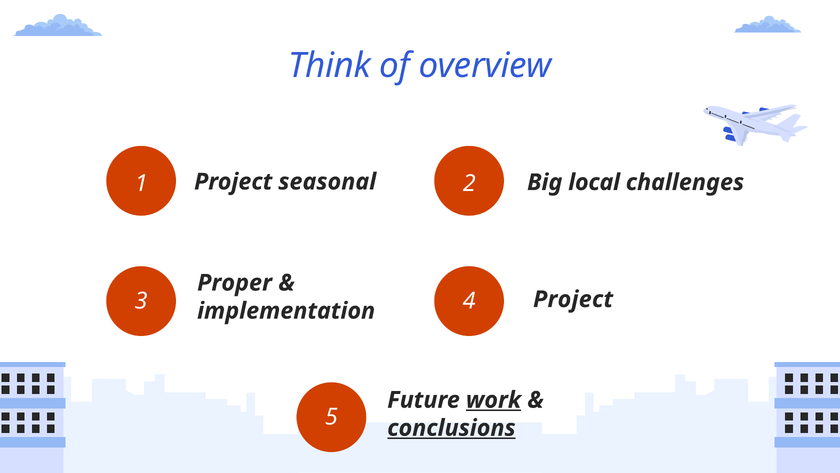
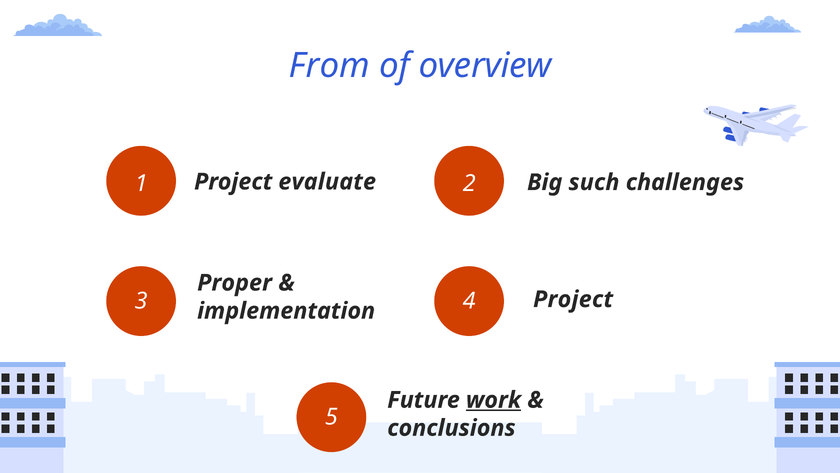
Think: Think -> From
seasonal: seasonal -> evaluate
local: local -> such
conclusions underline: present -> none
